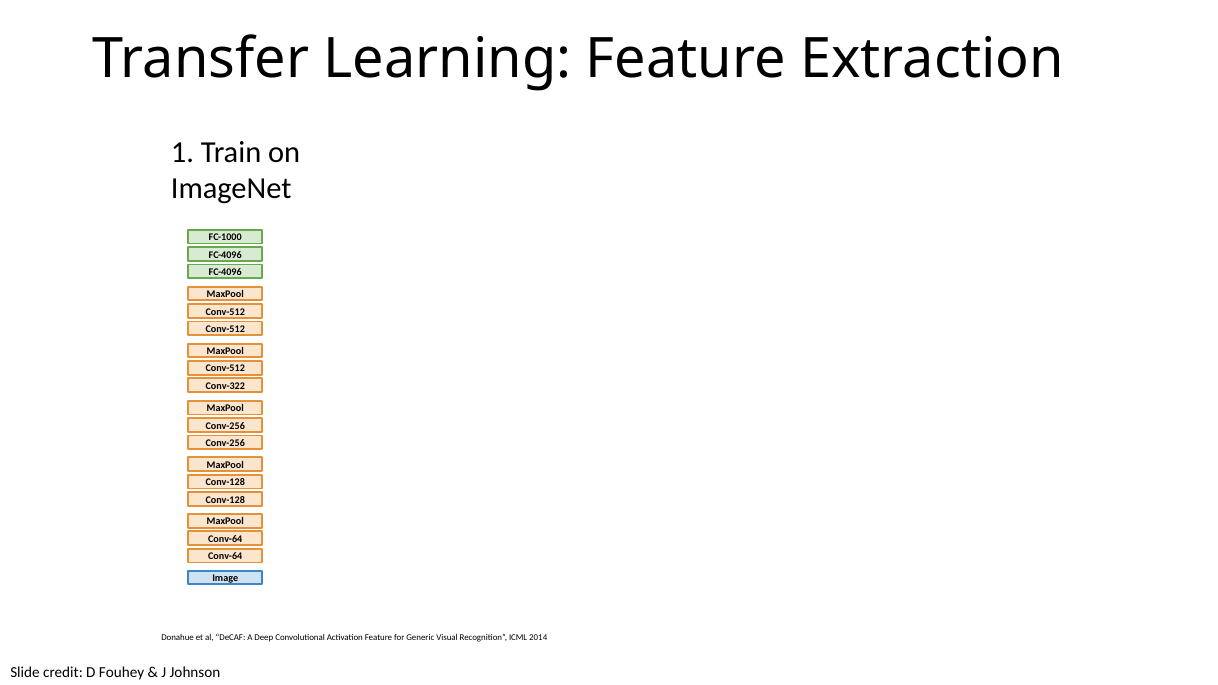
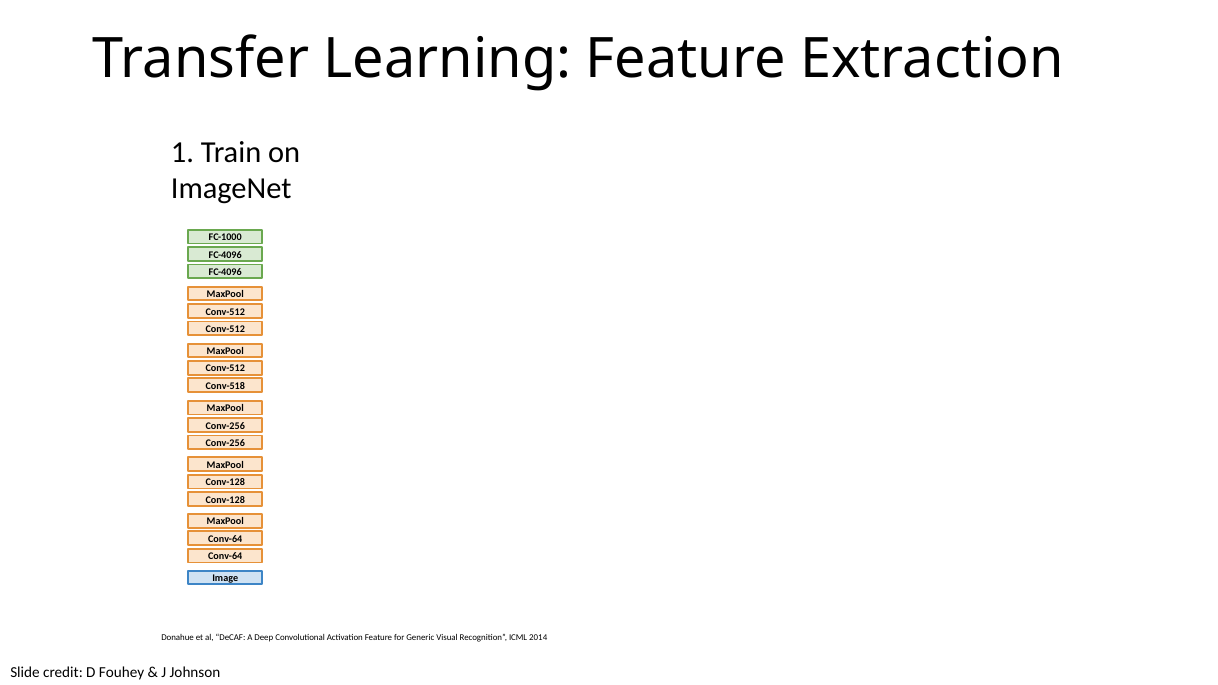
Conv-322: Conv-322 -> Conv-518
